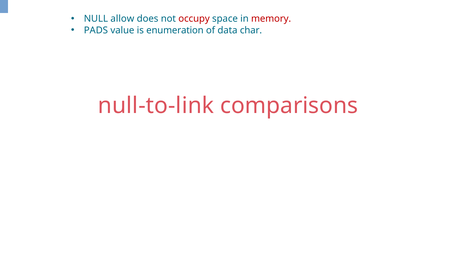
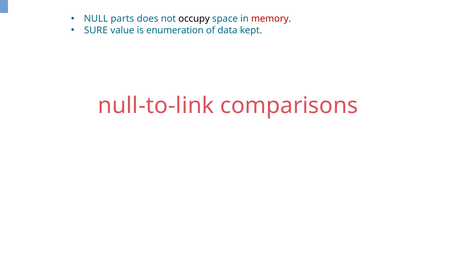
allow: allow -> parts
occupy colour: red -> black
PADS: PADS -> SURE
char: char -> kept
